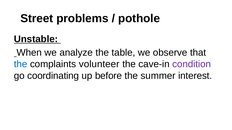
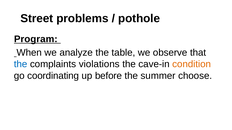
Unstable: Unstable -> Program
volunteer: volunteer -> violations
condition colour: purple -> orange
interest: interest -> choose
